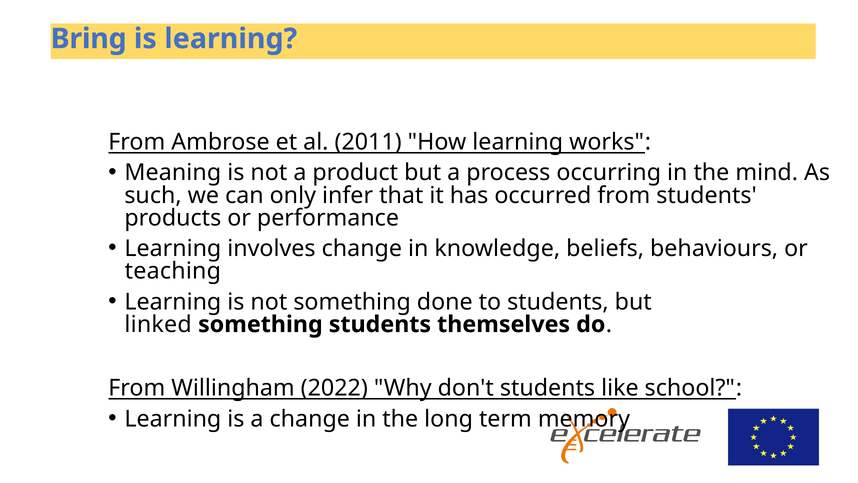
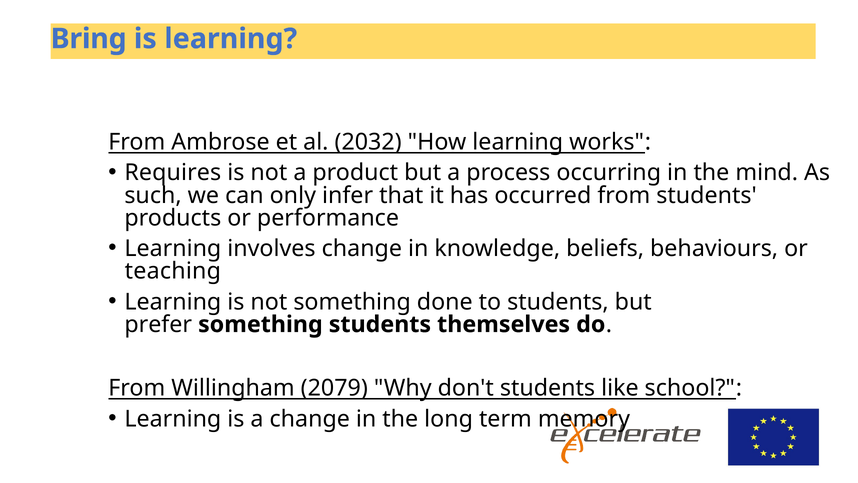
2011: 2011 -> 2032
Meaning: Meaning -> Requires
linked: linked -> prefer
2022: 2022 -> 2079
